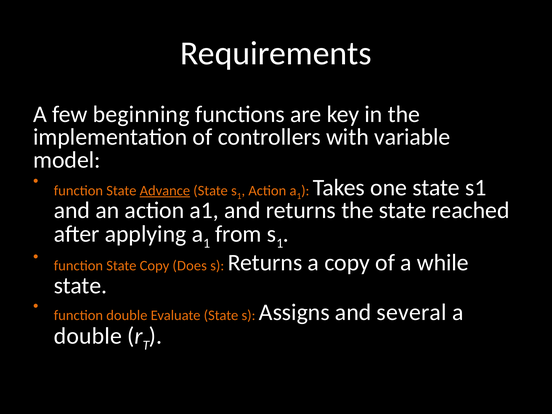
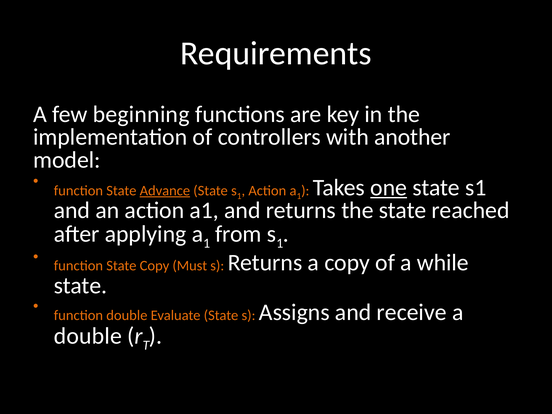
variable: variable -> another
one underline: none -> present
Does: Does -> Must
several: several -> receive
